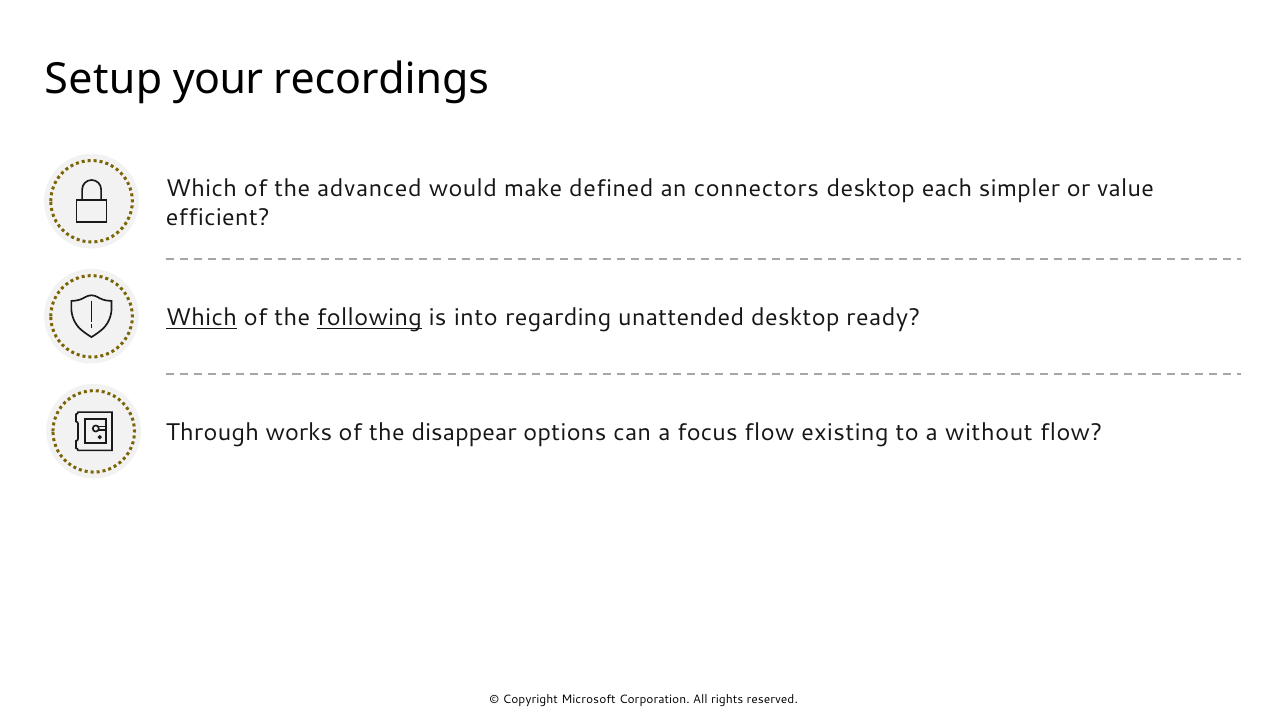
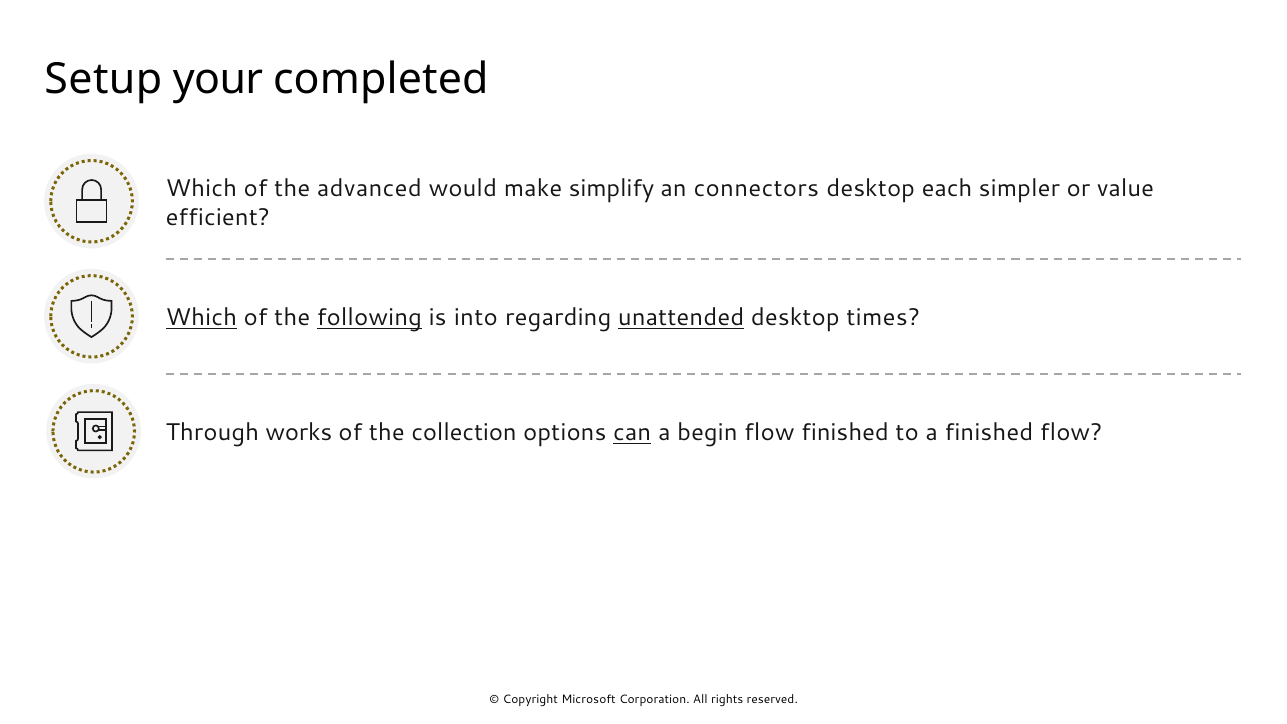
recordings: recordings -> completed
defined: defined -> simplify
unattended underline: none -> present
ready: ready -> times
disappear: disappear -> collection
can underline: none -> present
focus: focus -> begin
flow existing: existing -> finished
a without: without -> finished
